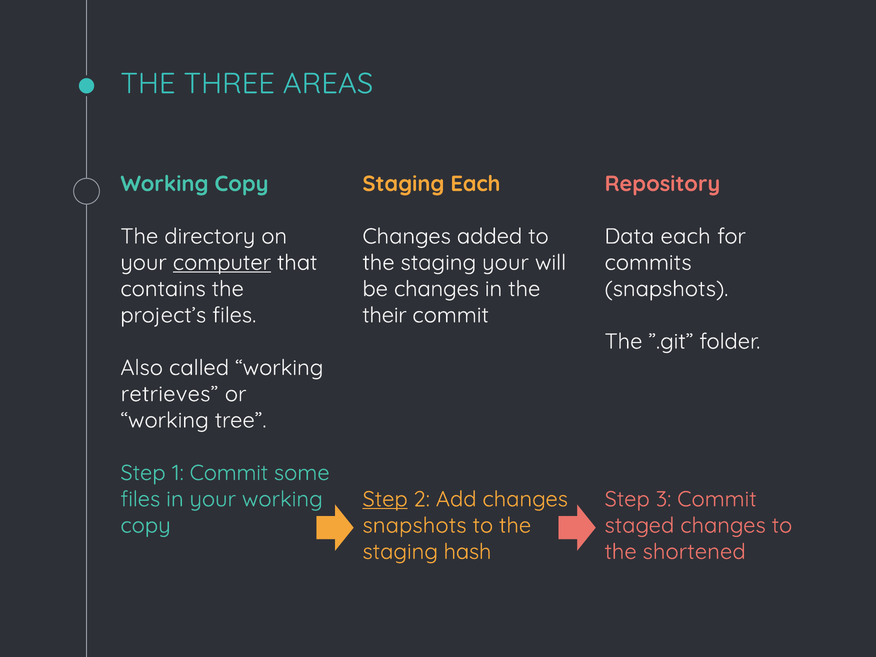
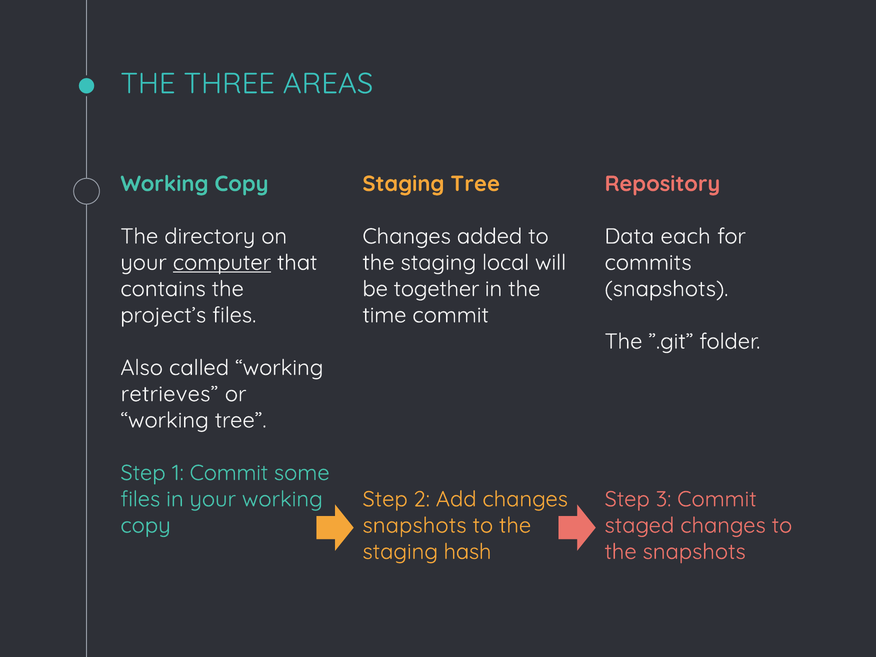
Staging Each: Each -> Tree
staging your: your -> local
be changes: changes -> together
their: their -> time
Step at (385, 499) underline: present -> none
the shortened: shortened -> snapshots
